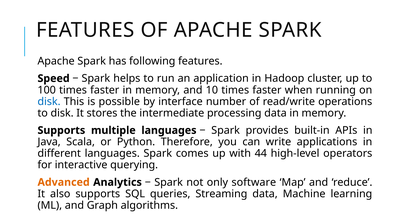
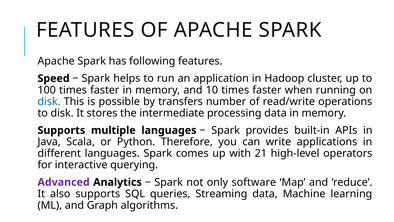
interface: interface -> transfers
44: 44 -> 21
Advanced colour: orange -> purple
